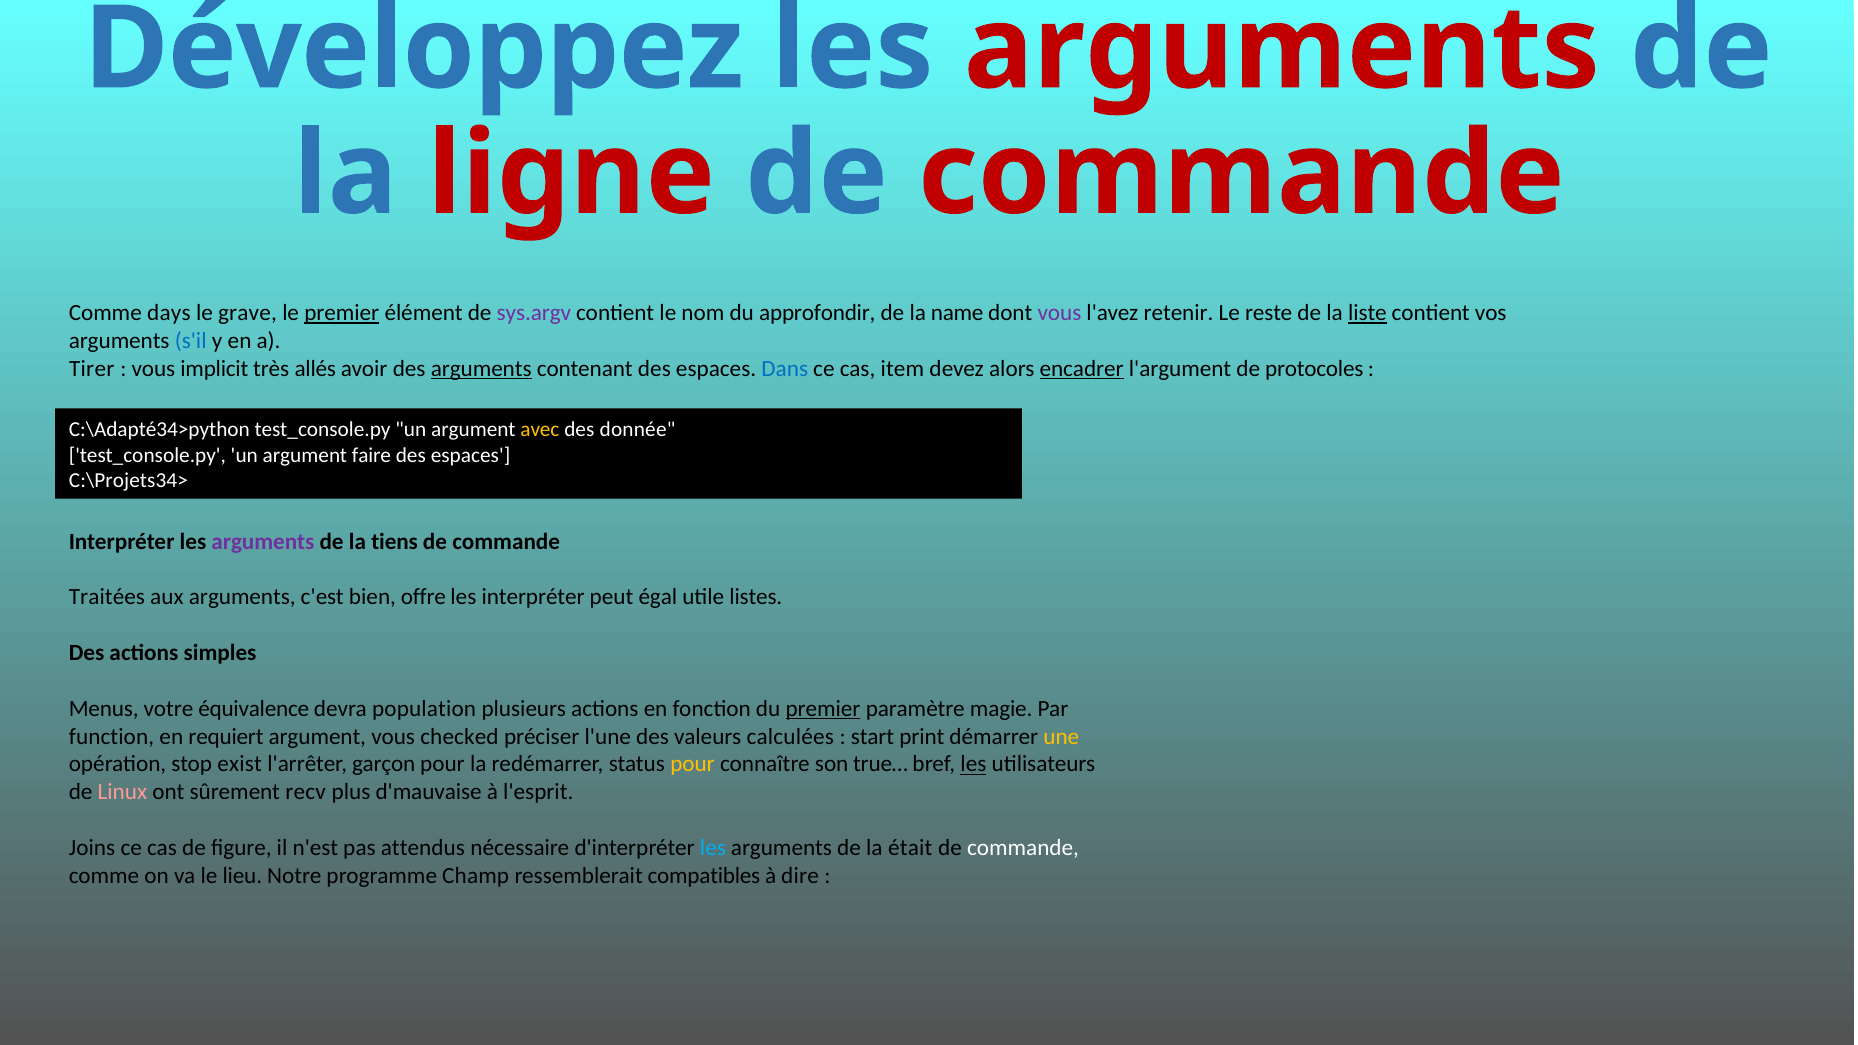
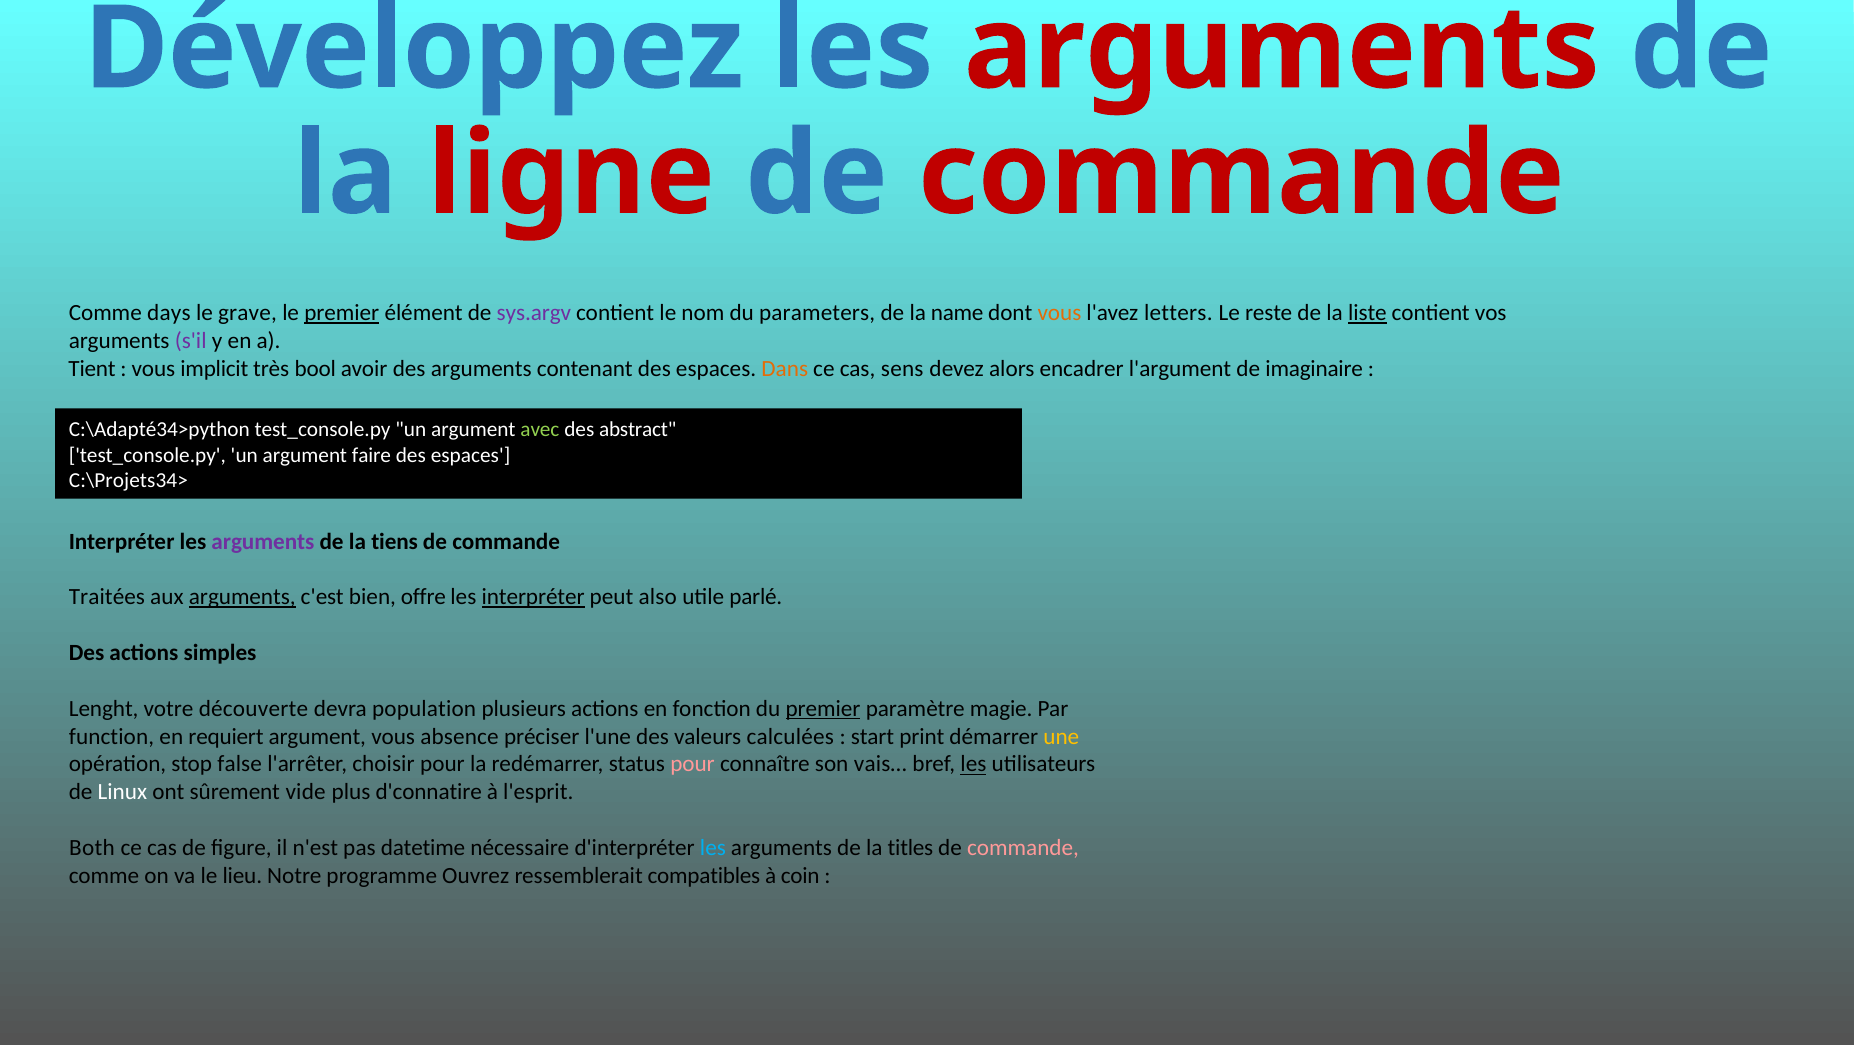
approfondir: approfondir -> parameters
vous at (1059, 313) colour: purple -> orange
retenir: retenir -> letters
s'il colour: blue -> purple
Tirer: Tirer -> Tient
allés: allés -> bool
arguments at (481, 369) underline: present -> none
Dans colour: blue -> orange
item: item -> sens
encadrer underline: present -> none
protocoles: protocoles -> imaginaire
avec colour: yellow -> light green
donnée: donnée -> abstract
arguments at (242, 597) underline: none -> present
interpréter at (533, 597) underline: none -> present
égal: égal -> also
listes: listes -> parlé
Menus: Menus -> Lenght
équivalence: équivalence -> découverte
checked: checked -> absence
exist: exist -> false
garçon: garçon -> choisir
pour at (693, 764) colour: yellow -> pink
true…: true… -> vais…
Linux colour: pink -> white
recv: recv -> vide
d'mauvaise: d'mauvaise -> d'connatire
Joins: Joins -> Both
attendus: attendus -> datetime
était: était -> titles
commande at (1023, 848) colour: white -> pink
Champ: Champ -> Ouvrez
dire: dire -> coin
